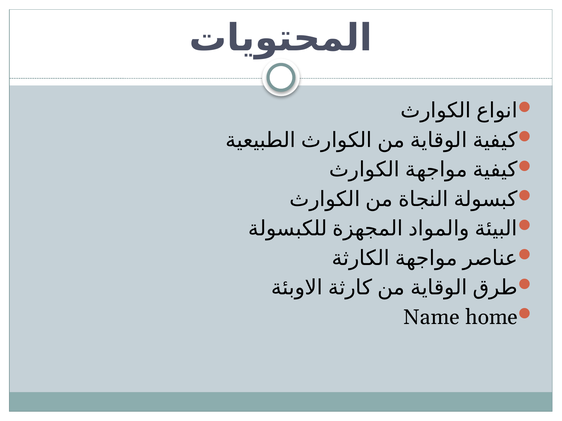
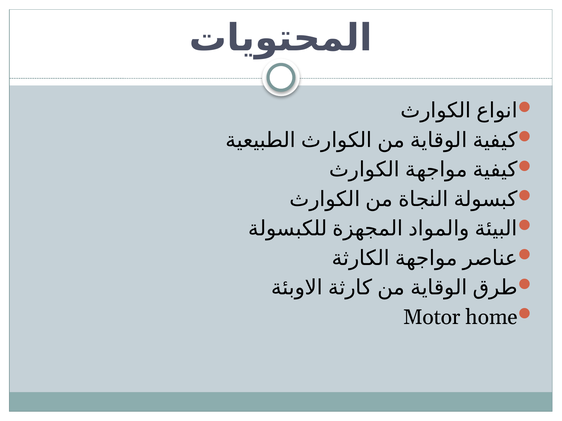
Name: Name -> Motor
